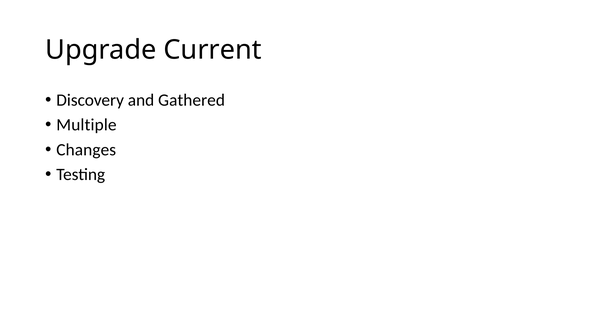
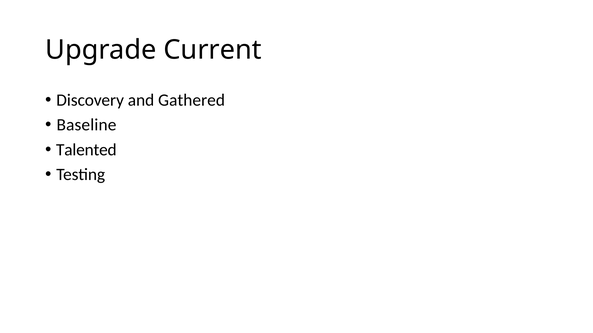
Multiple: Multiple -> Baseline
Changes: Changes -> Talented
